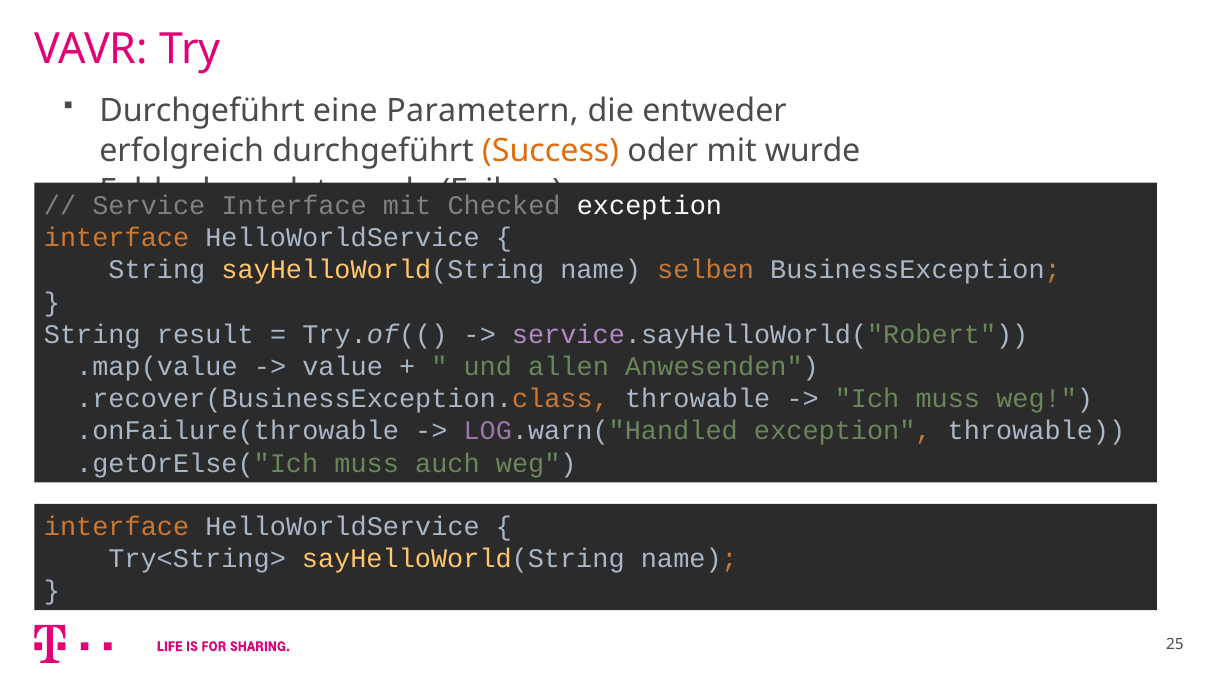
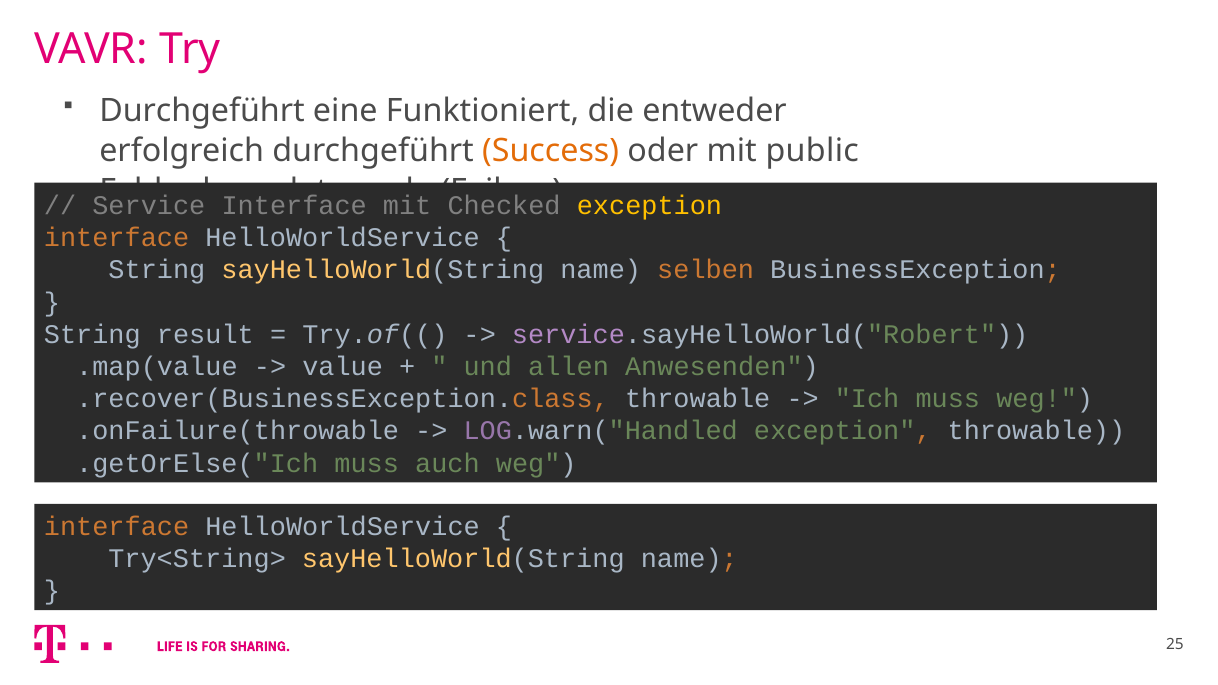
Parametern: Parametern -> Funktioniert
mit wurde: wurde -> public
exception at (649, 206) colour: white -> yellow
